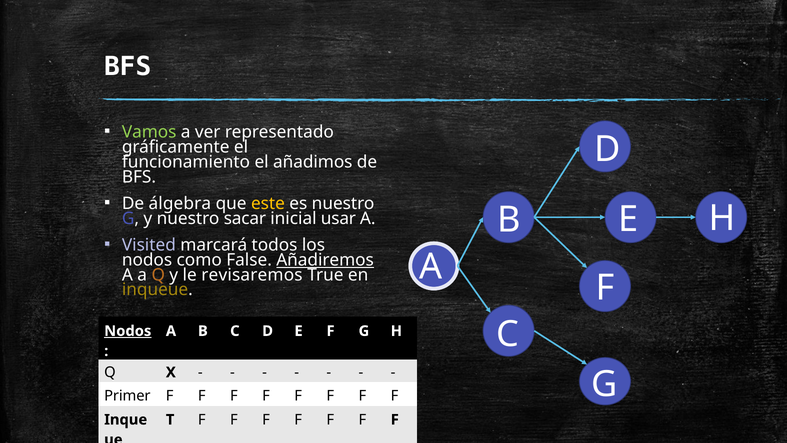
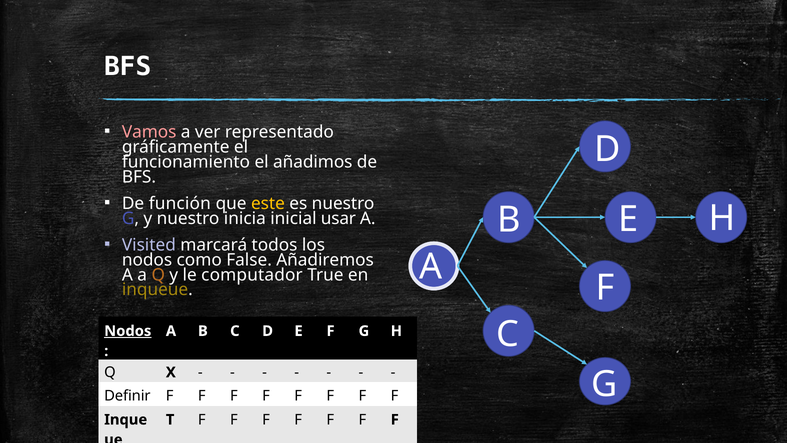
Vamos colour: light green -> pink
álgebra: álgebra -> función
sacar: sacar -> inicia
Añadiremos underline: present -> none
revisaremos: revisaremos -> computador
Primer: Primer -> Definir
